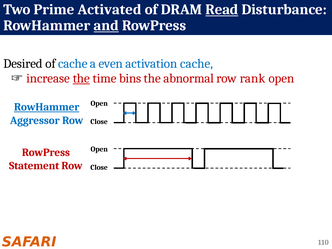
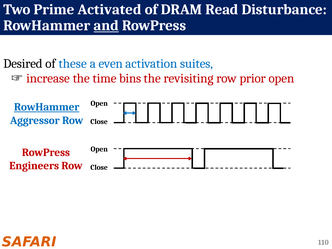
Read underline: present -> none
of cache: cache -> these
activation cache: cache -> suites
the at (81, 78) underline: present -> none
abnormal: abnormal -> revisiting
rank: rank -> prior
Statement: Statement -> Engineers
